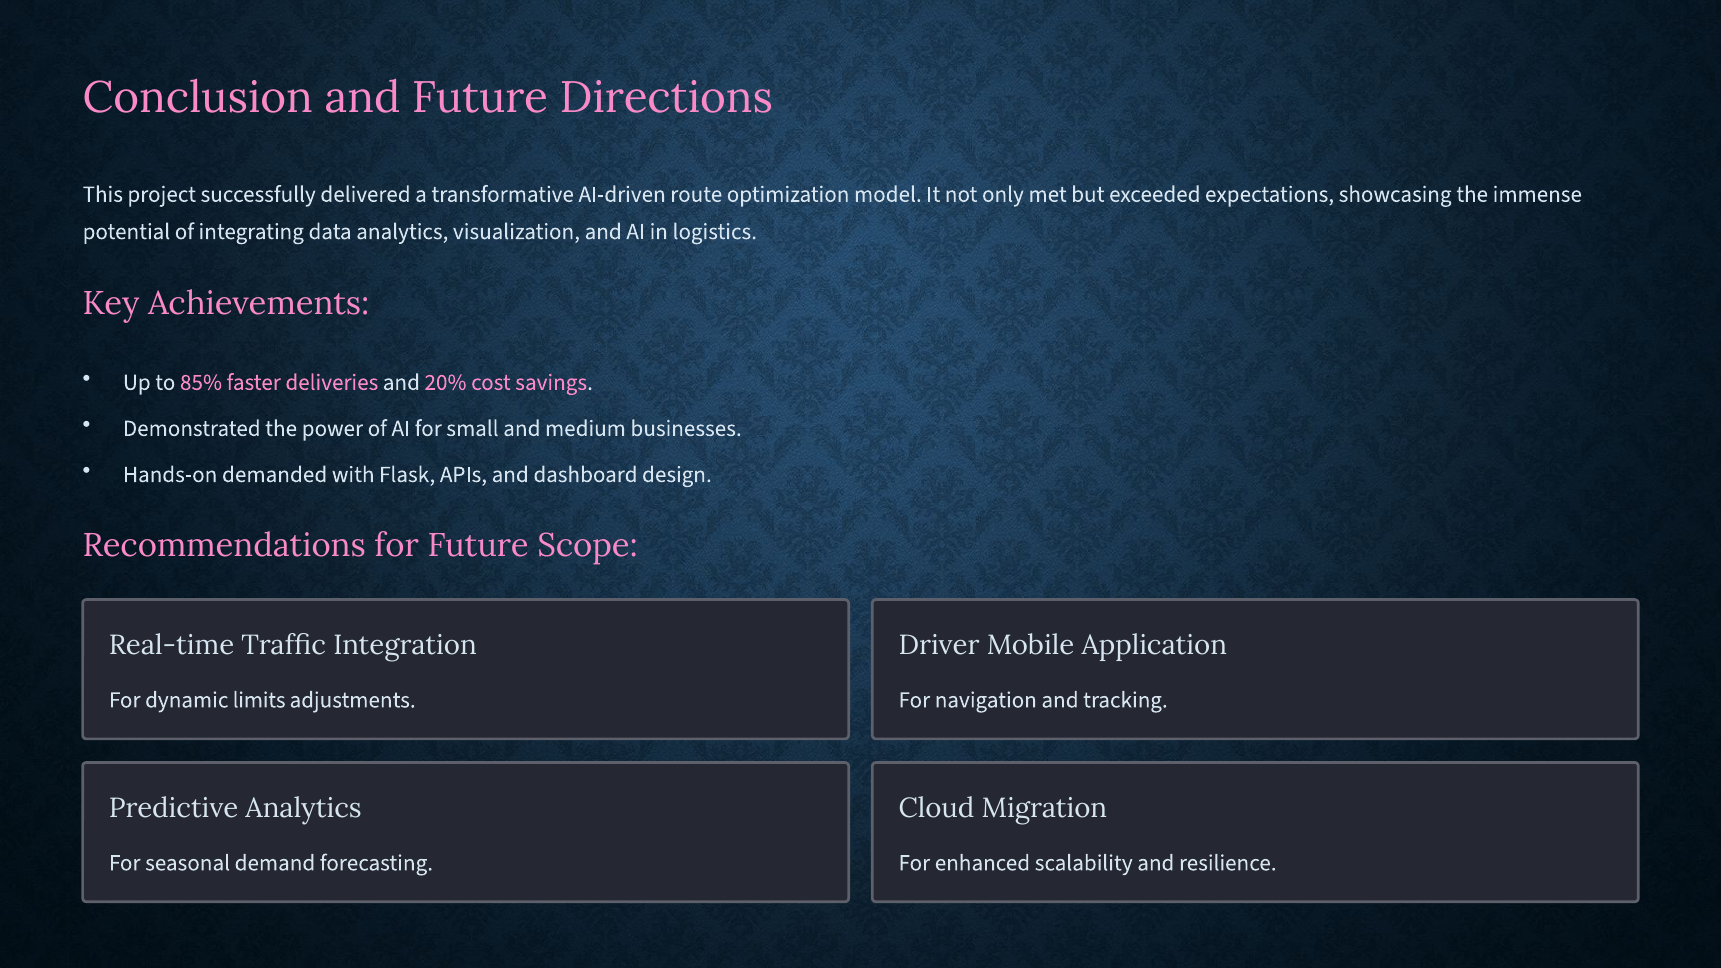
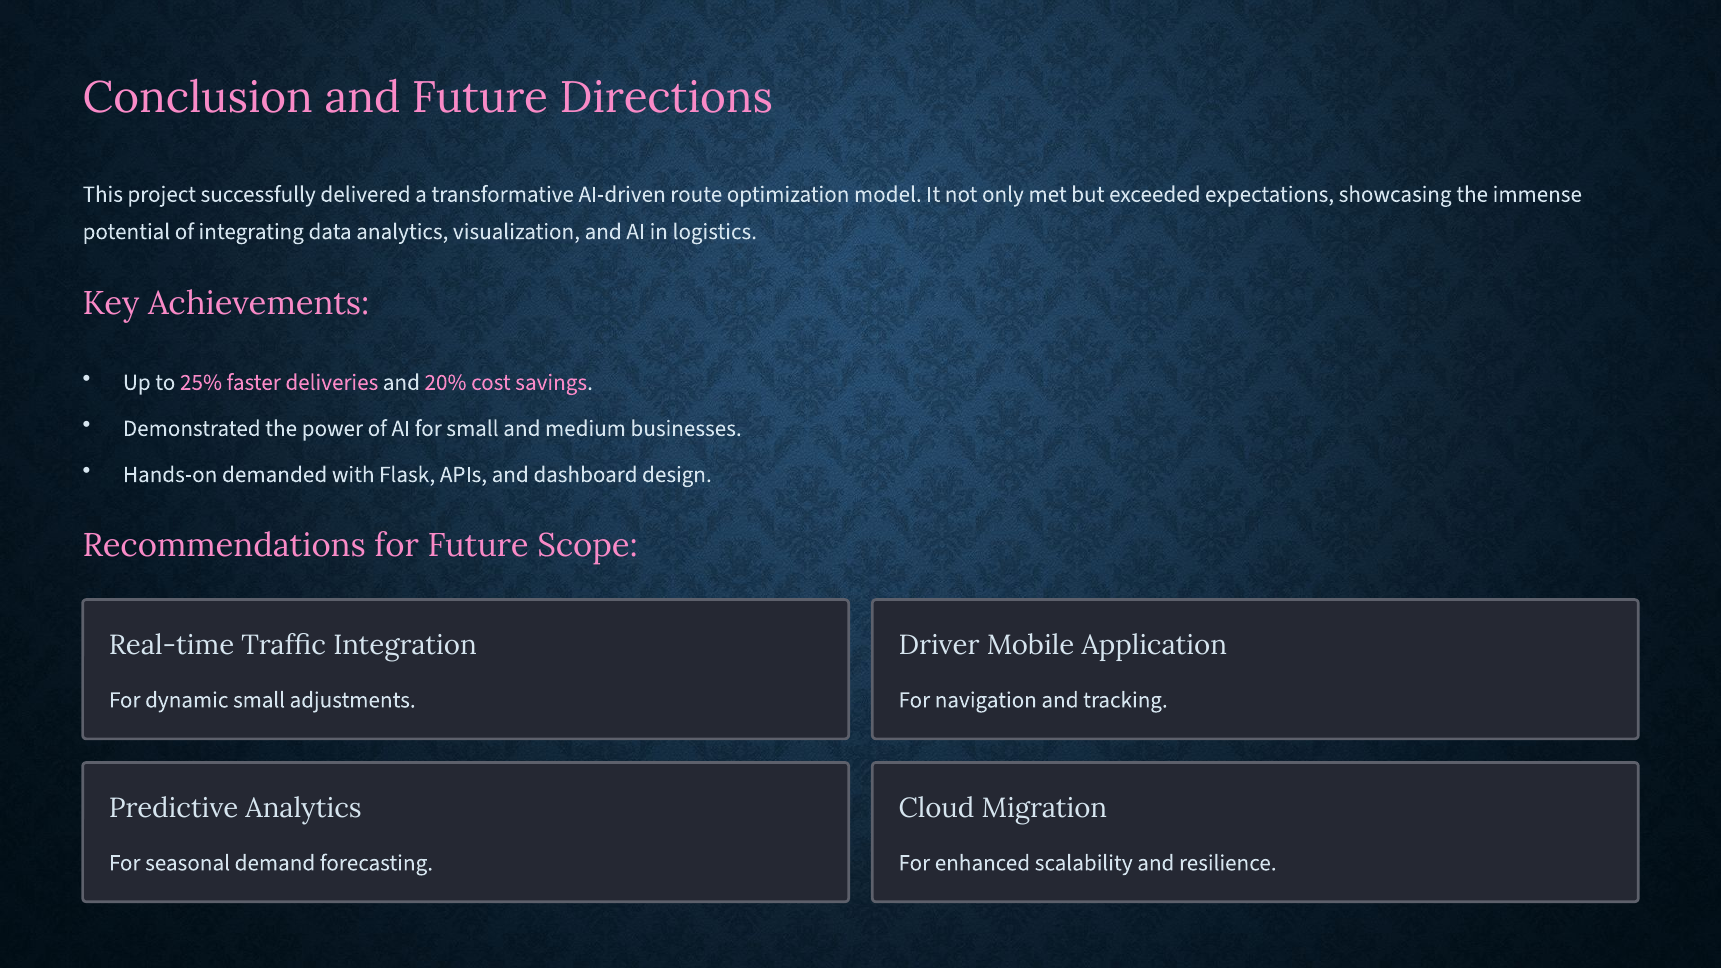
85%: 85% -> 25%
dynamic limits: limits -> small
